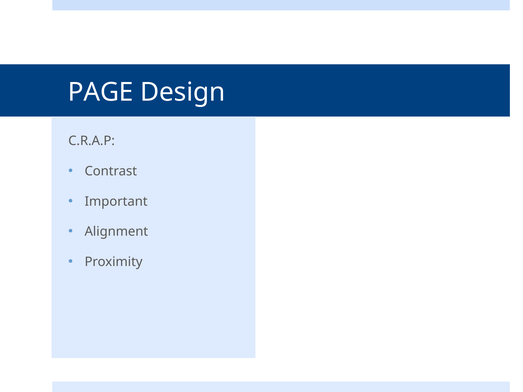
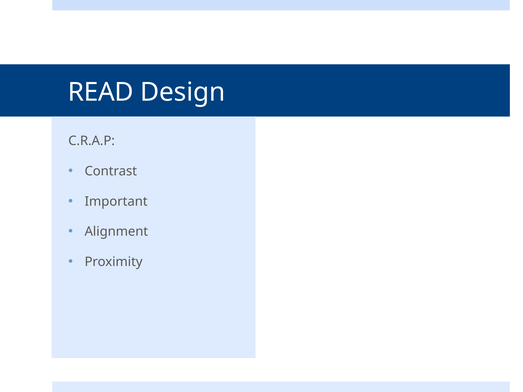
PAGE: PAGE -> READ
